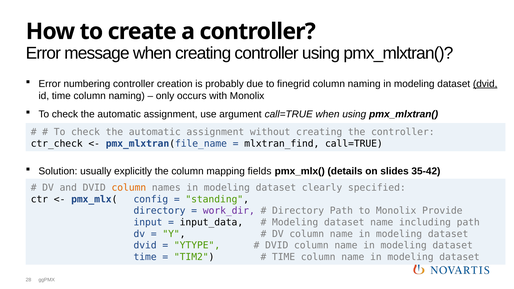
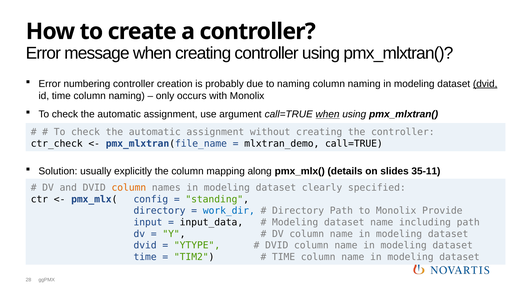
to finegrid: finegrid -> naming
when at (328, 114) underline: none -> present
mlxtran_find: mlxtran_find -> mlxtran_demo
fields: fields -> along
35-42: 35-42 -> 35-11
work_dir colour: purple -> blue
